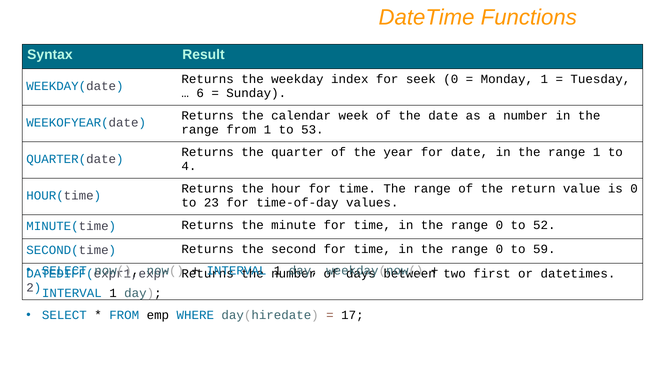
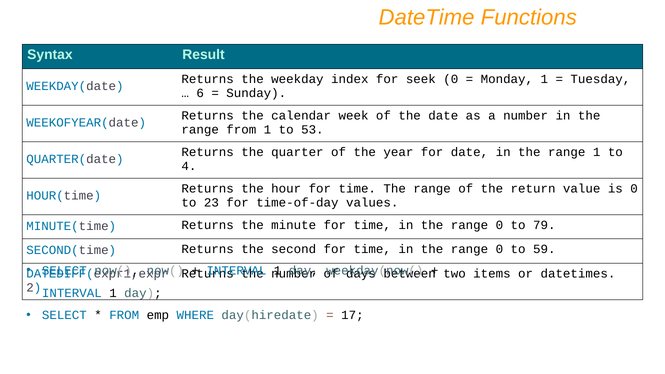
52: 52 -> 79
first: first -> items
